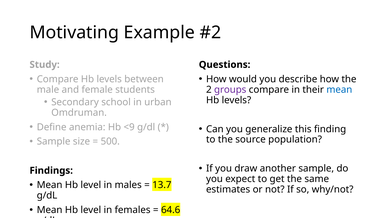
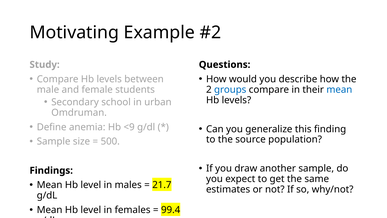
groups colour: purple -> blue
13.7: 13.7 -> 21.7
64.6: 64.6 -> 99.4
